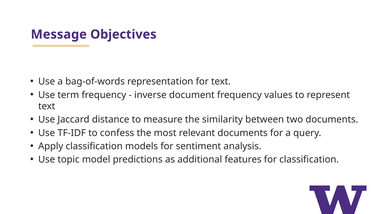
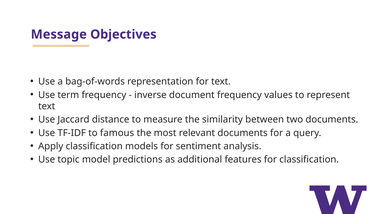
confess: confess -> famous
